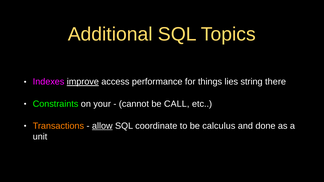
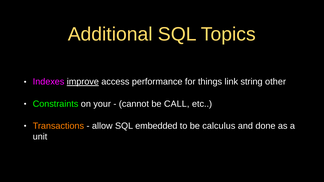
lies: lies -> link
there: there -> other
allow underline: present -> none
coordinate: coordinate -> embedded
